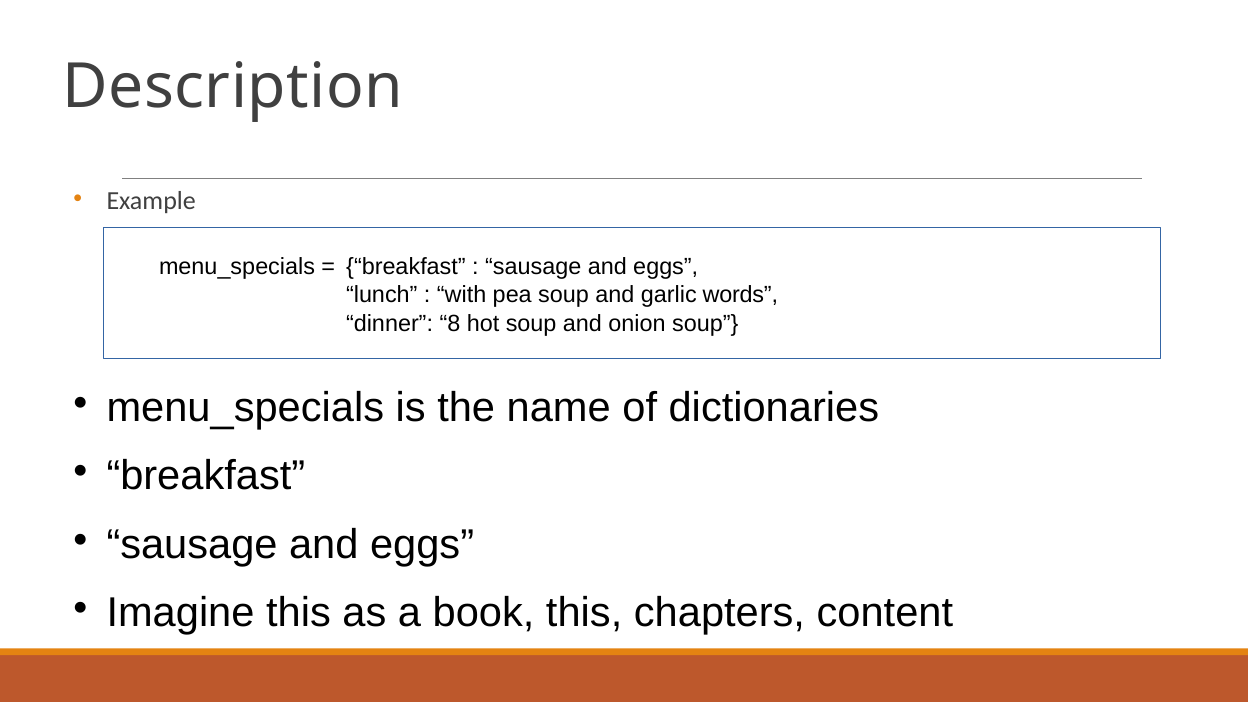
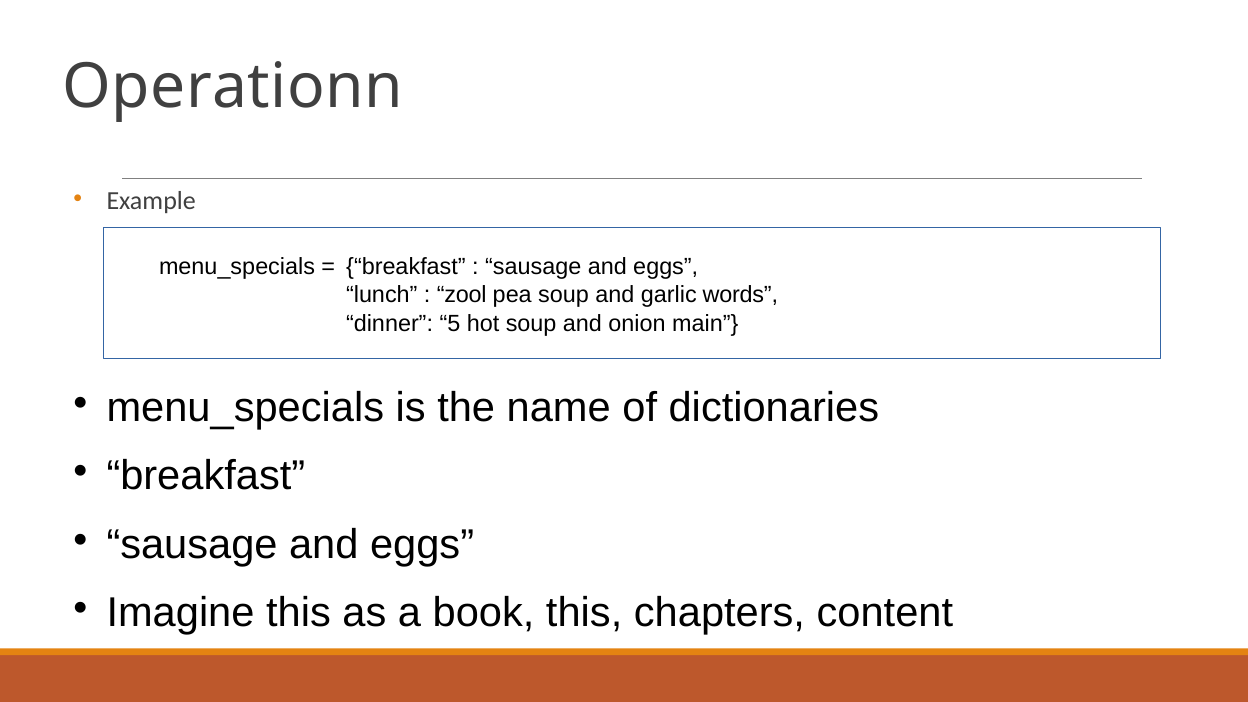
Description: Description -> Operationn
with: with -> zool
8: 8 -> 5
onion soup: soup -> main
